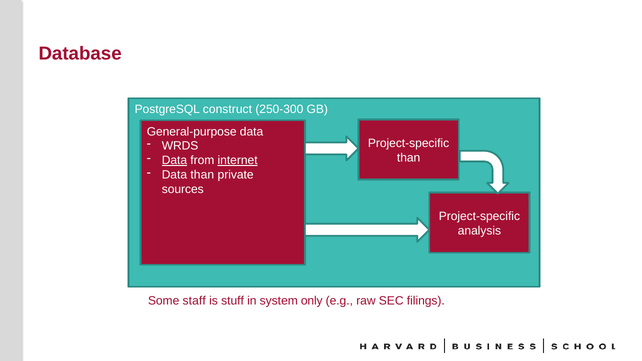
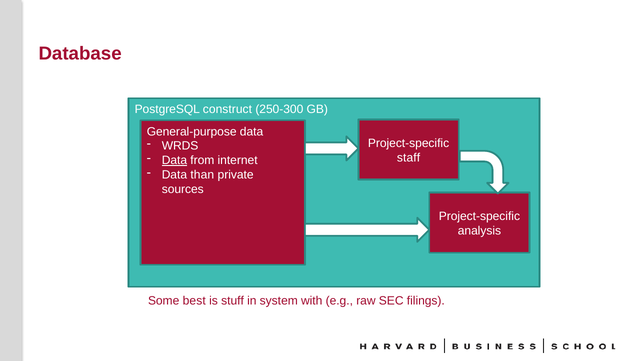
than at (409, 158): than -> staff
internet underline: present -> none
staff: staff -> best
only: only -> with
